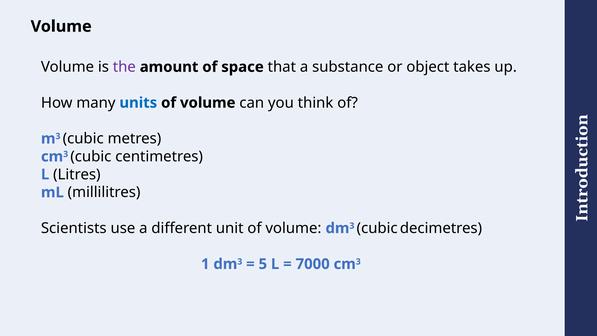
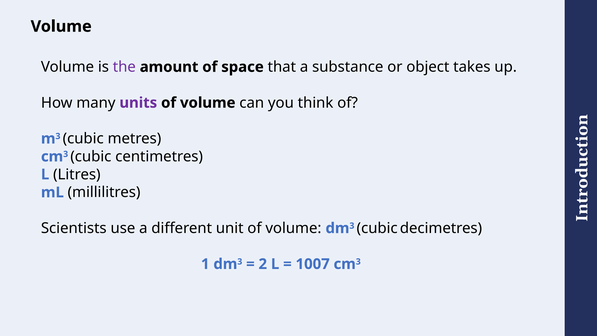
units colour: blue -> purple
5: 5 -> 2
7000: 7000 -> 1007
